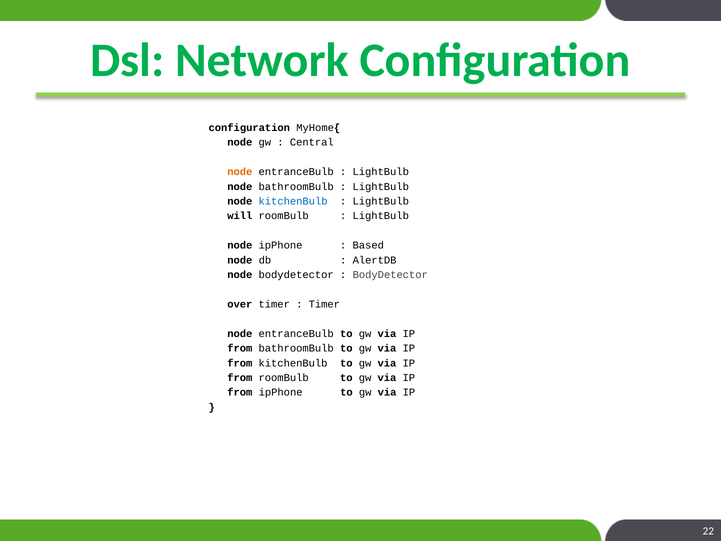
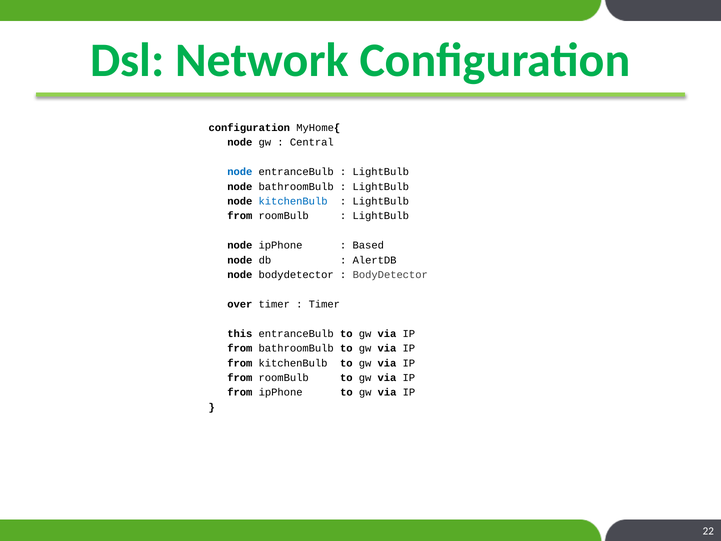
node at (240, 172) colour: orange -> blue
will at (240, 216): will -> from
node at (240, 334): node -> this
